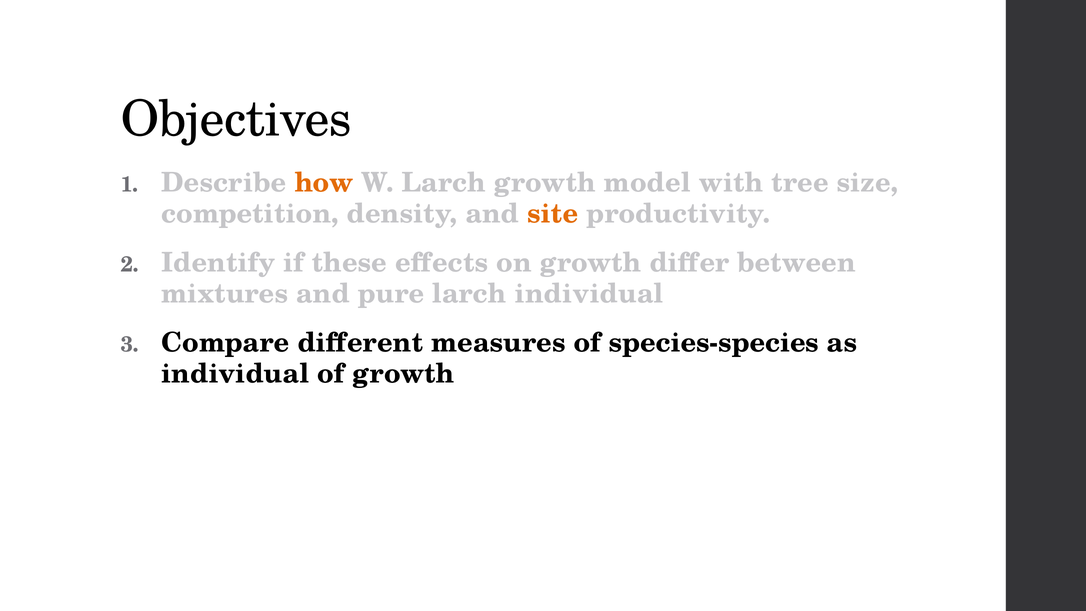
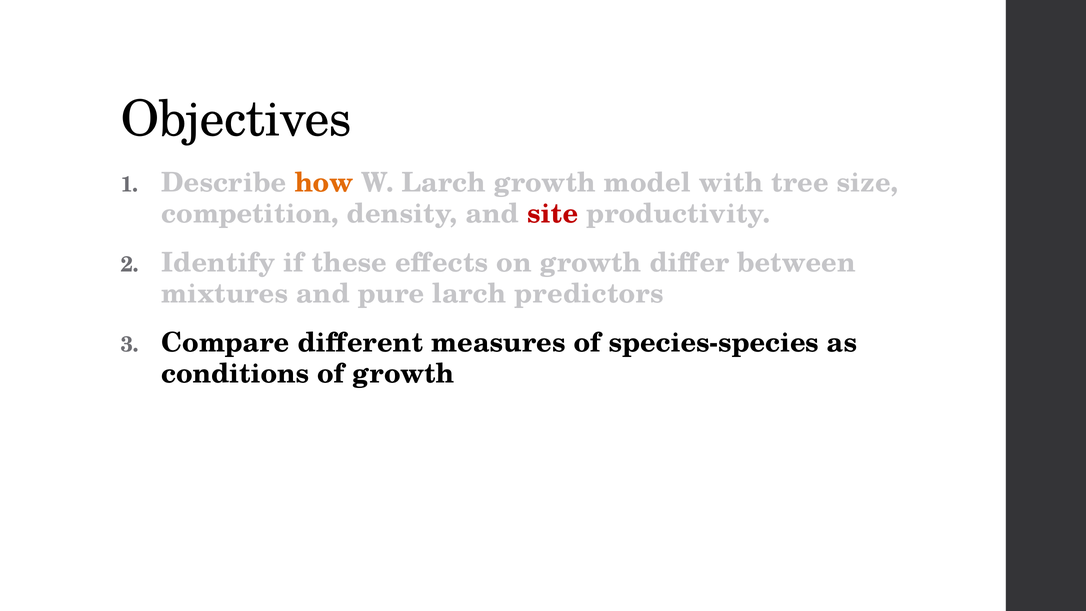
site colour: orange -> red
larch individual: individual -> predictors
individual at (235, 374): individual -> conditions
